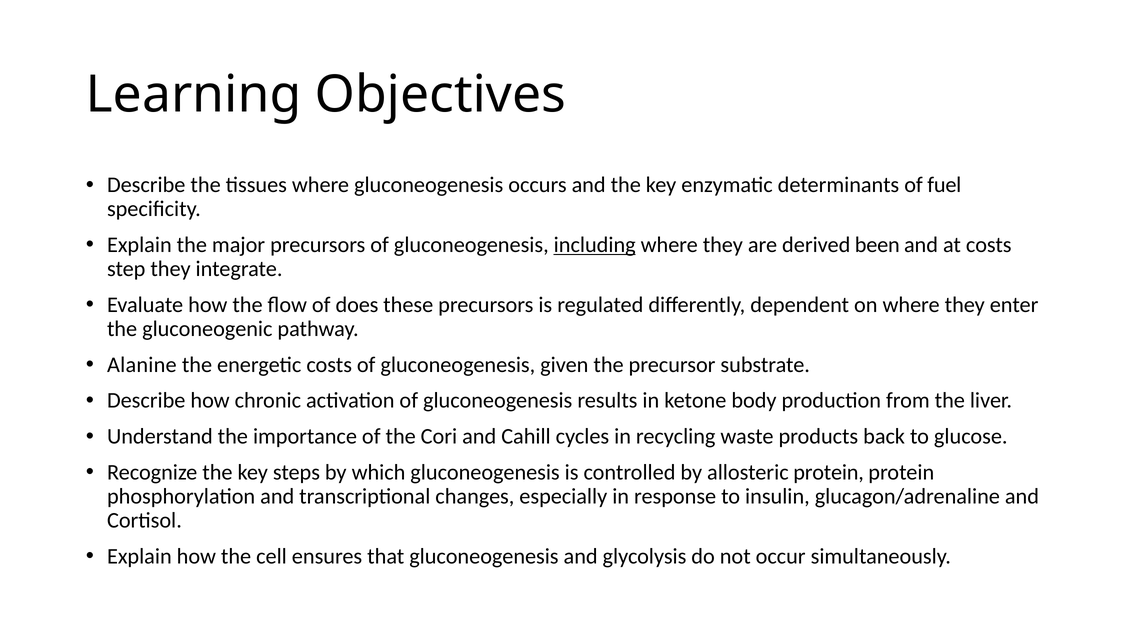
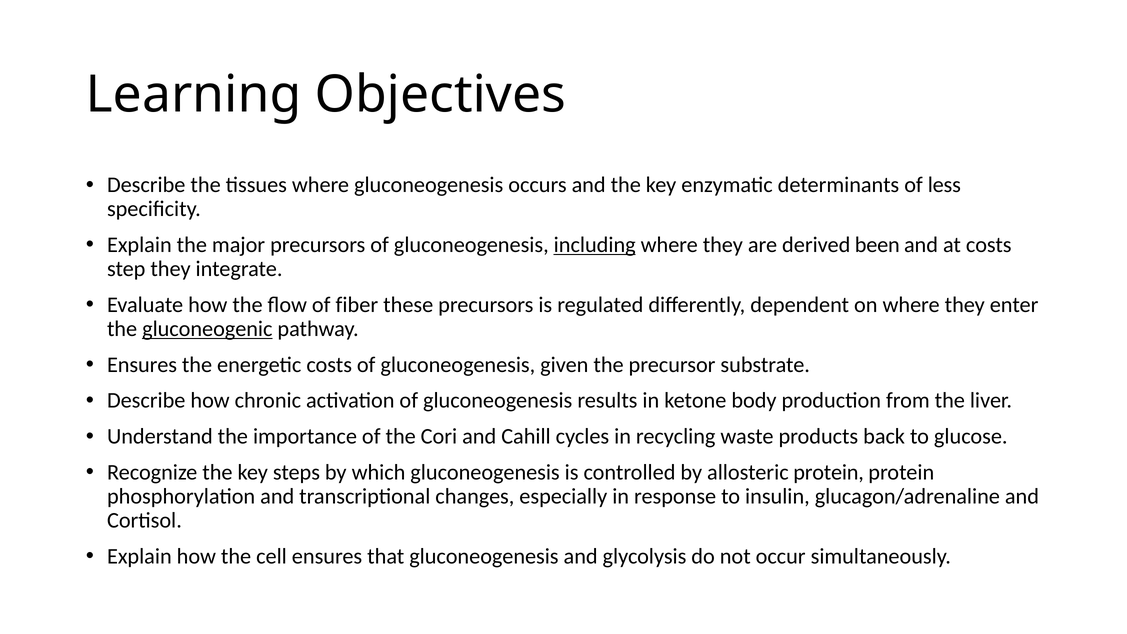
fuel: fuel -> less
does: does -> fiber
gluconeogenic underline: none -> present
Alanine at (142, 365): Alanine -> Ensures
